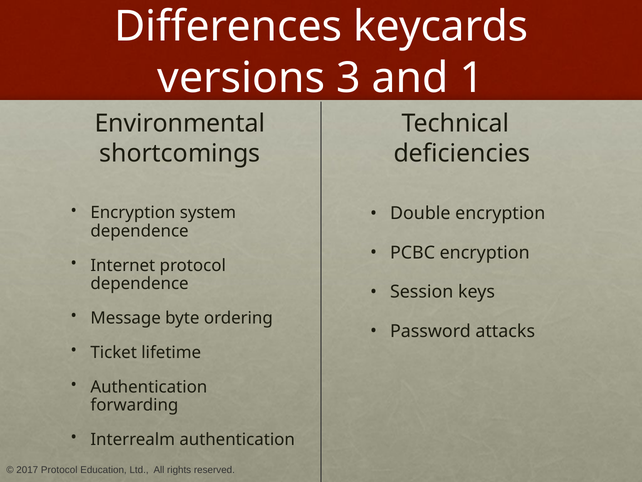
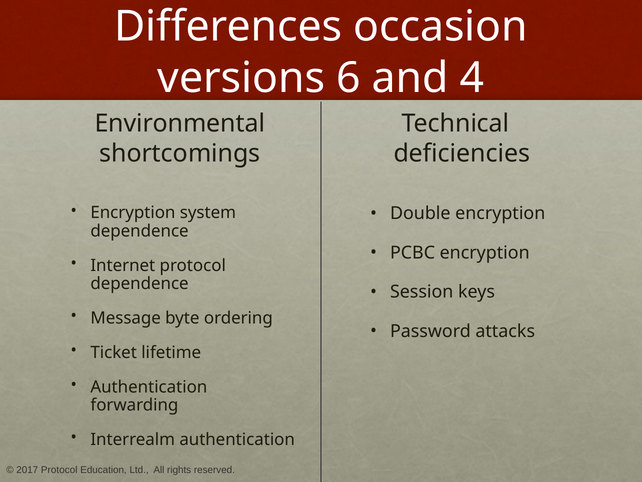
keycards: keycards -> occasion
3: 3 -> 6
1: 1 -> 4
